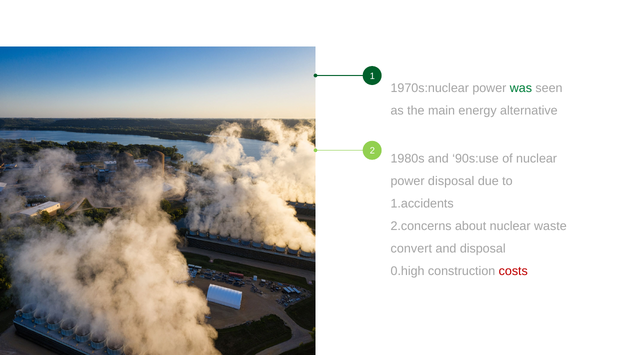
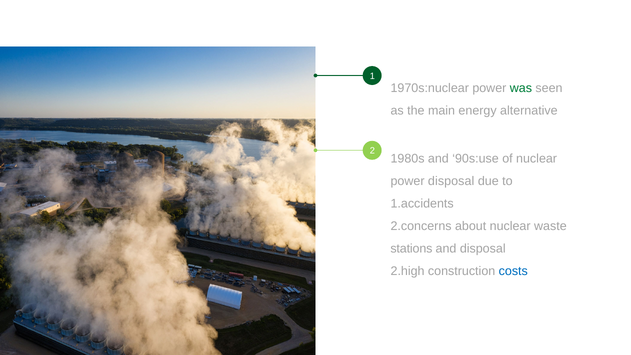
convert: convert -> stations
0.high: 0.high -> 2.high
costs colour: red -> blue
